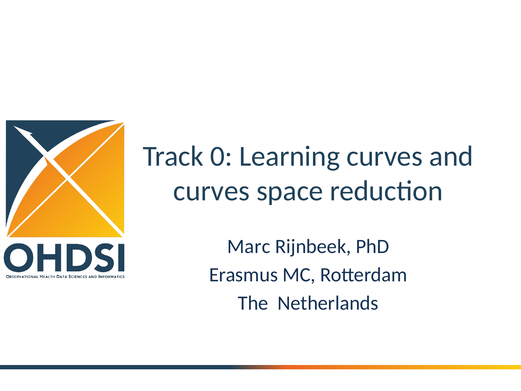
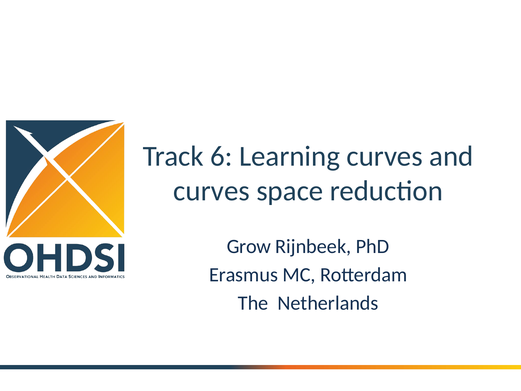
0: 0 -> 6
Marc: Marc -> Grow
